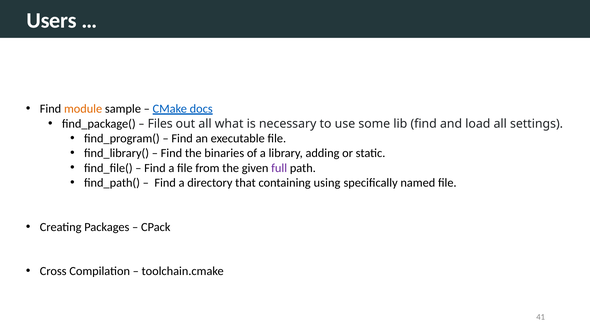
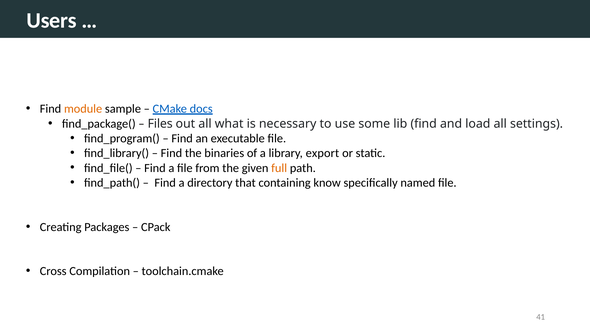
adding: adding -> export
full colour: purple -> orange
using: using -> know
